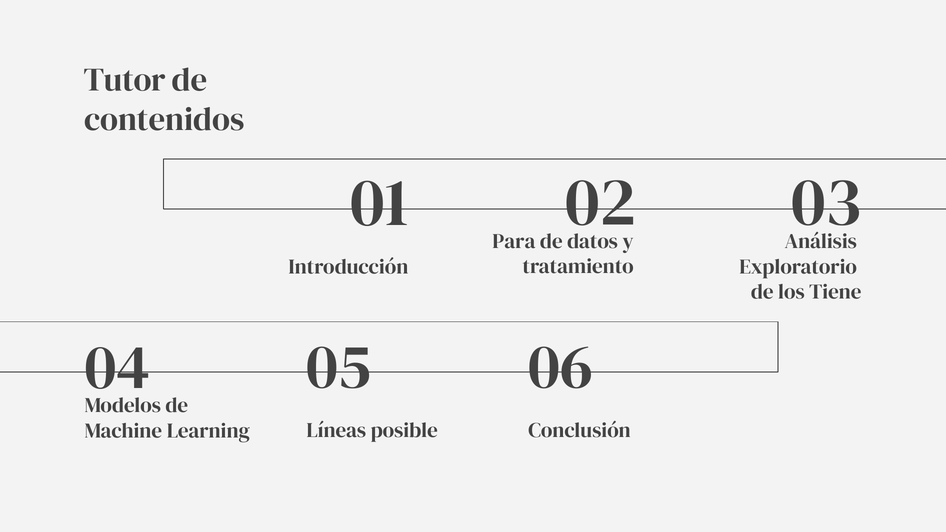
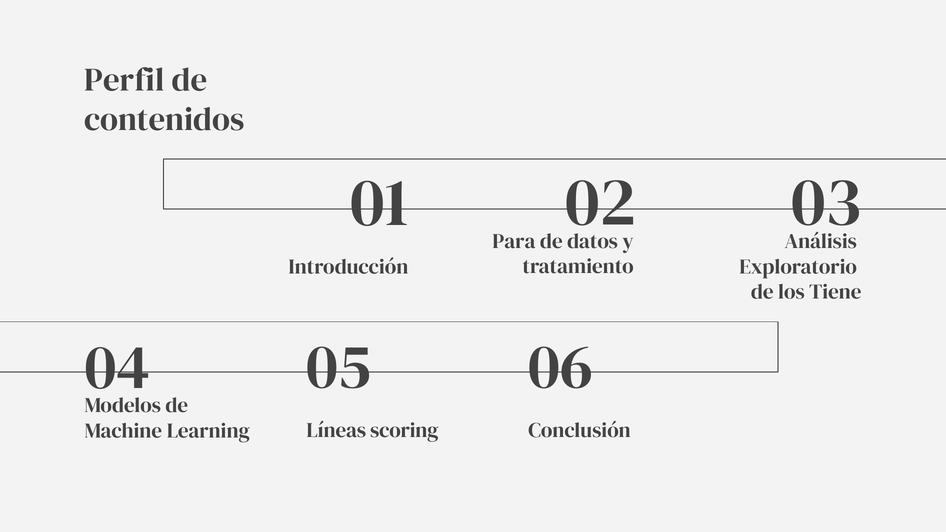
Tutor: Tutor -> Perfil
posible: posible -> scoring
